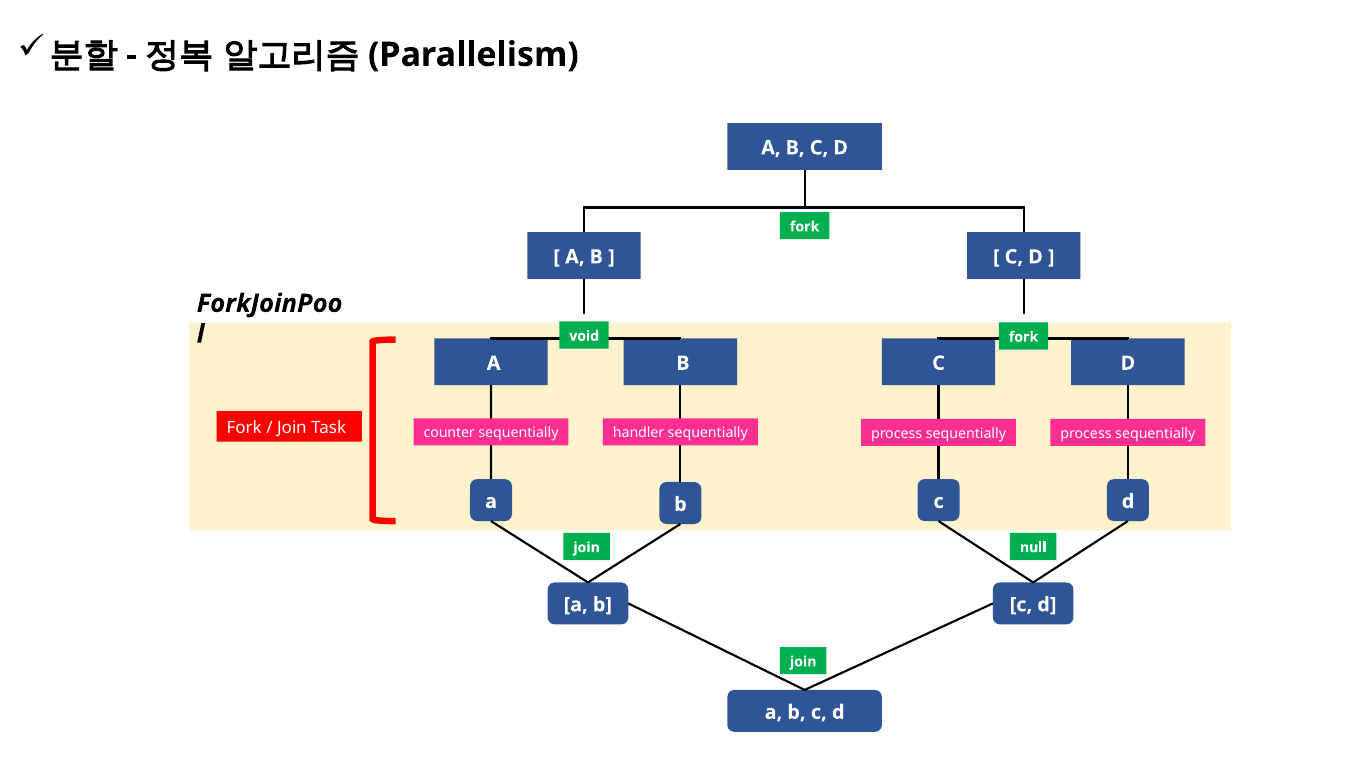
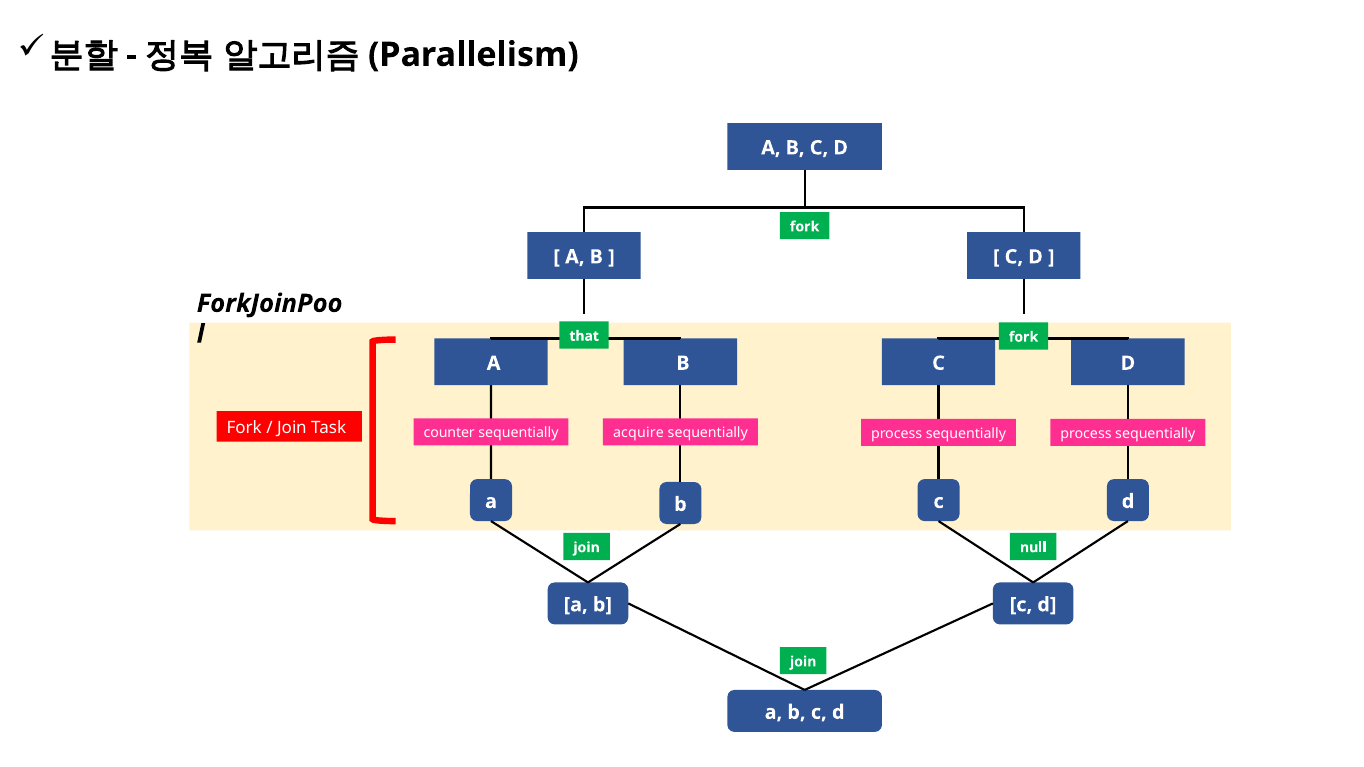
void: void -> that
handler: handler -> acquire
